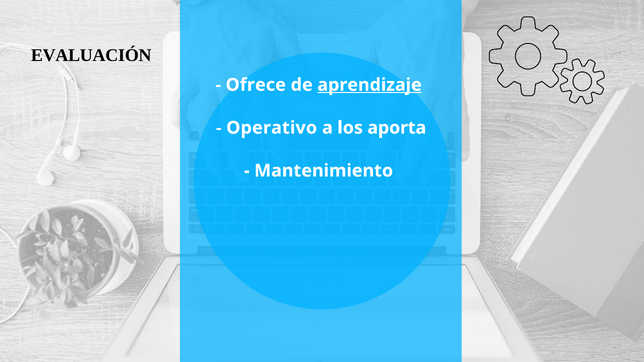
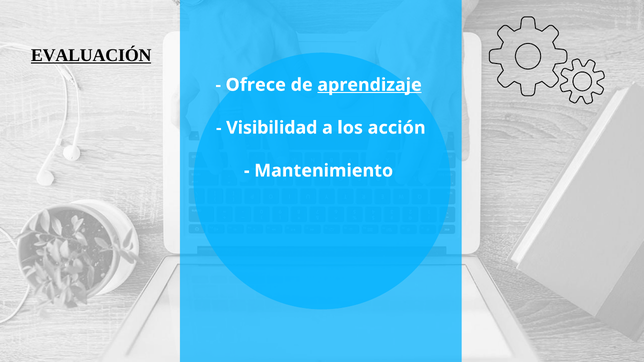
EVALUACIÓN underline: none -> present
Operativo: Operativo -> Visibilidad
aporta: aporta -> acción
